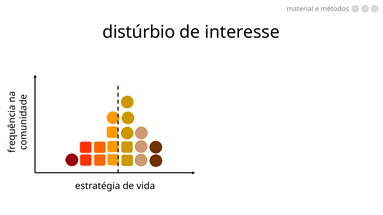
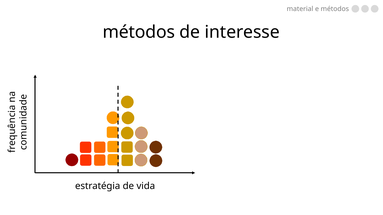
distúrbio at (139, 32): distúrbio -> métodos
